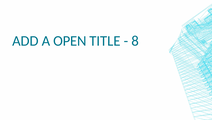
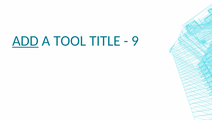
ADD underline: none -> present
OPEN: OPEN -> TOOL
8: 8 -> 9
